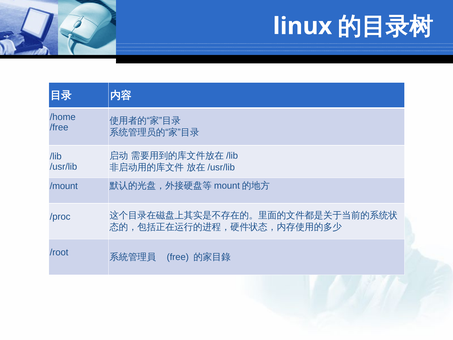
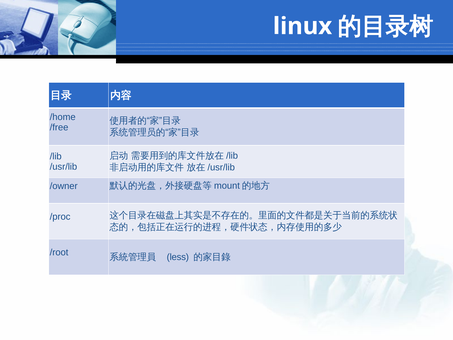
/mount: /mount -> /owner
free: free -> less
